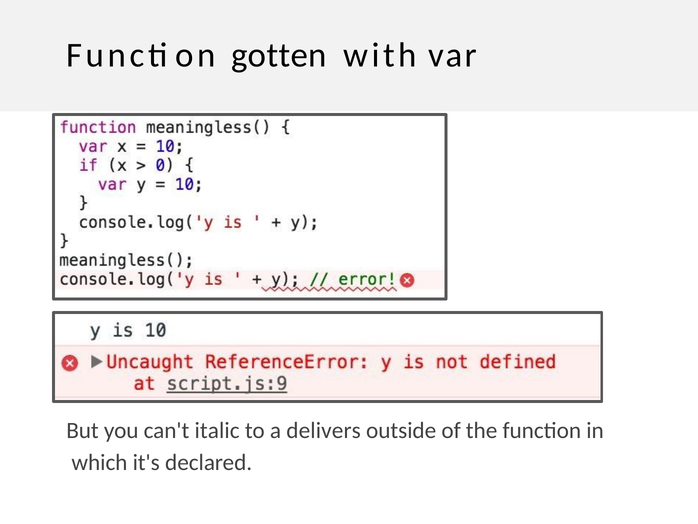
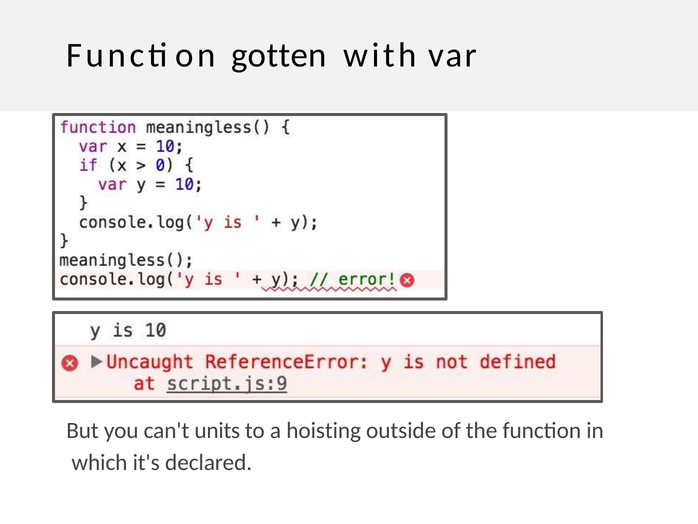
italic: italic -> units
delivers: delivers -> hoisting
